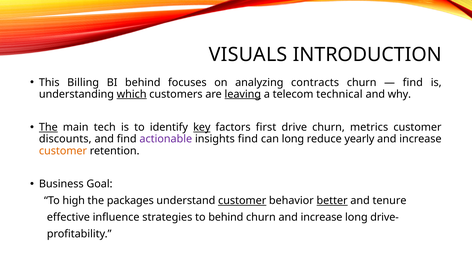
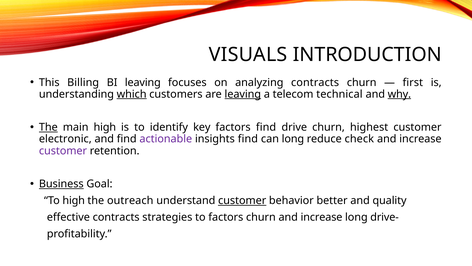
BI behind: behind -> leaving
find at (413, 82): find -> first
why underline: none -> present
main tech: tech -> high
key underline: present -> none
factors first: first -> find
metrics: metrics -> highest
discounts: discounts -> electronic
yearly: yearly -> check
customer at (63, 150) colour: orange -> purple
Business underline: none -> present
packages: packages -> outreach
better underline: present -> none
tenure: tenure -> quality
effective influence: influence -> contracts
to behind: behind -> factors
